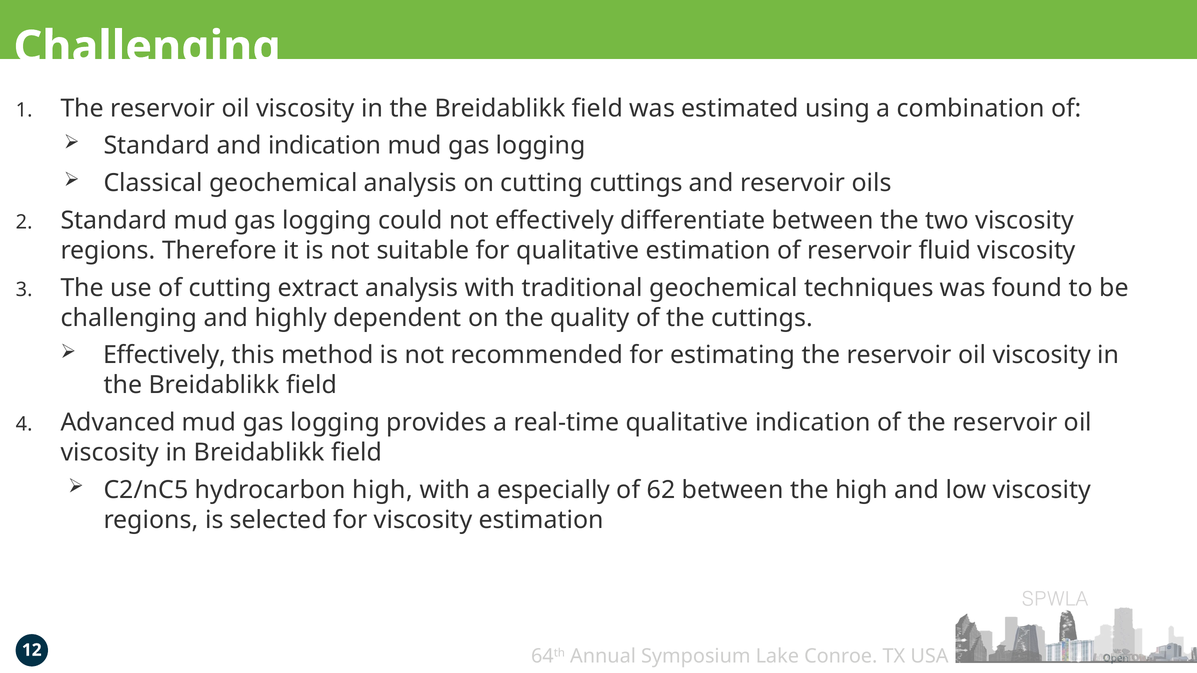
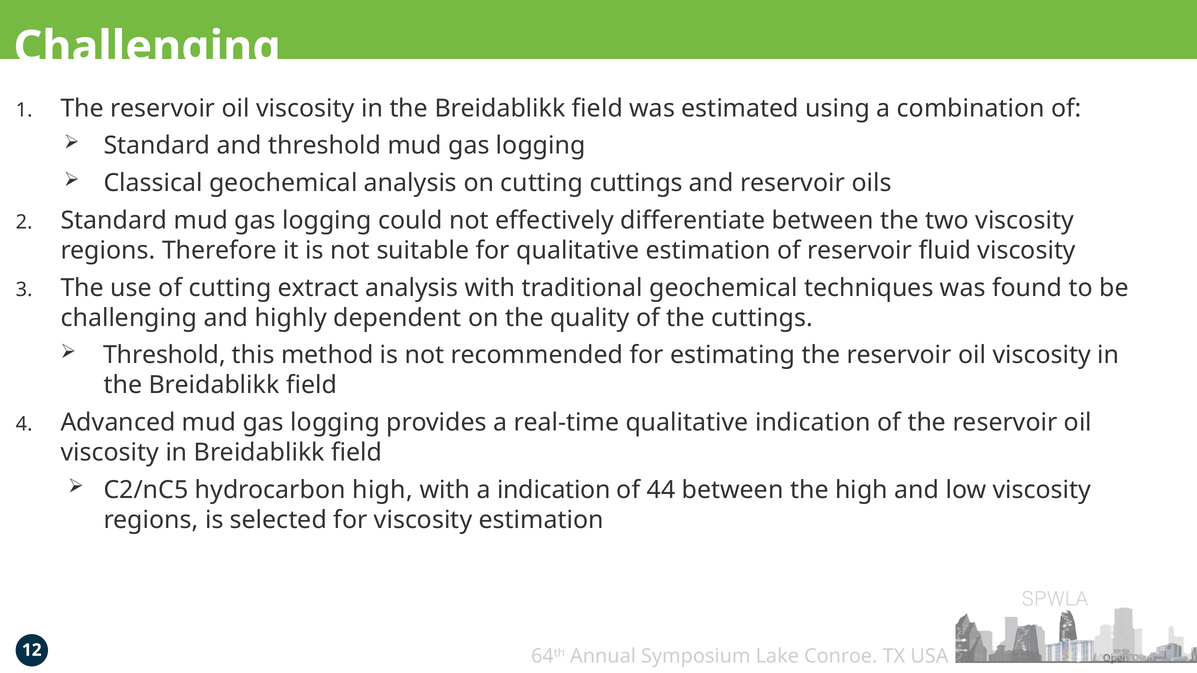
and indication: indication -> threshold
Effectively at (165, 355): Effectively -> Threshold
a especially: especially -> indication
62: 62 -> 44
